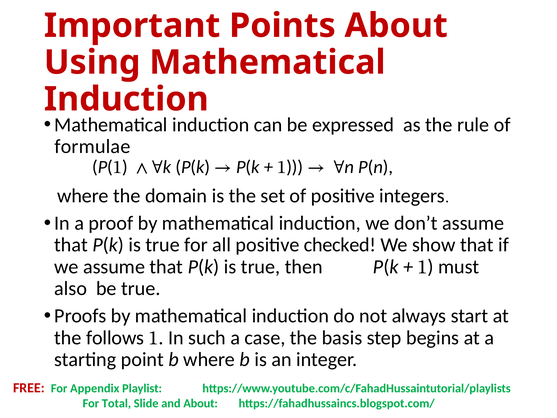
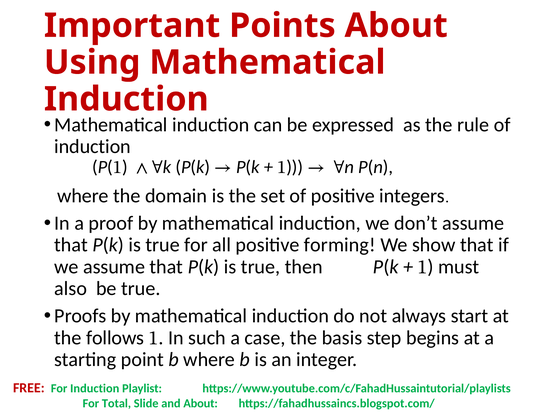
formulae at (92, 146): formulae -> induction
checked: checked -> forming
For Appendix: Appendix -> Induction
